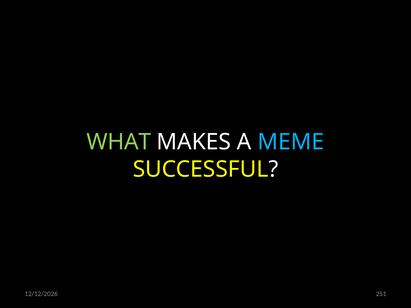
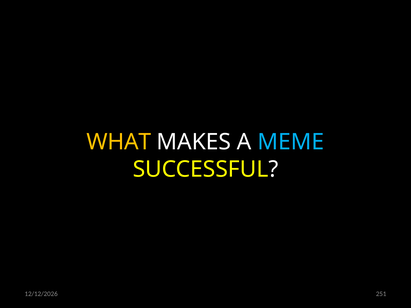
WHAT colour: light green -> yellow
